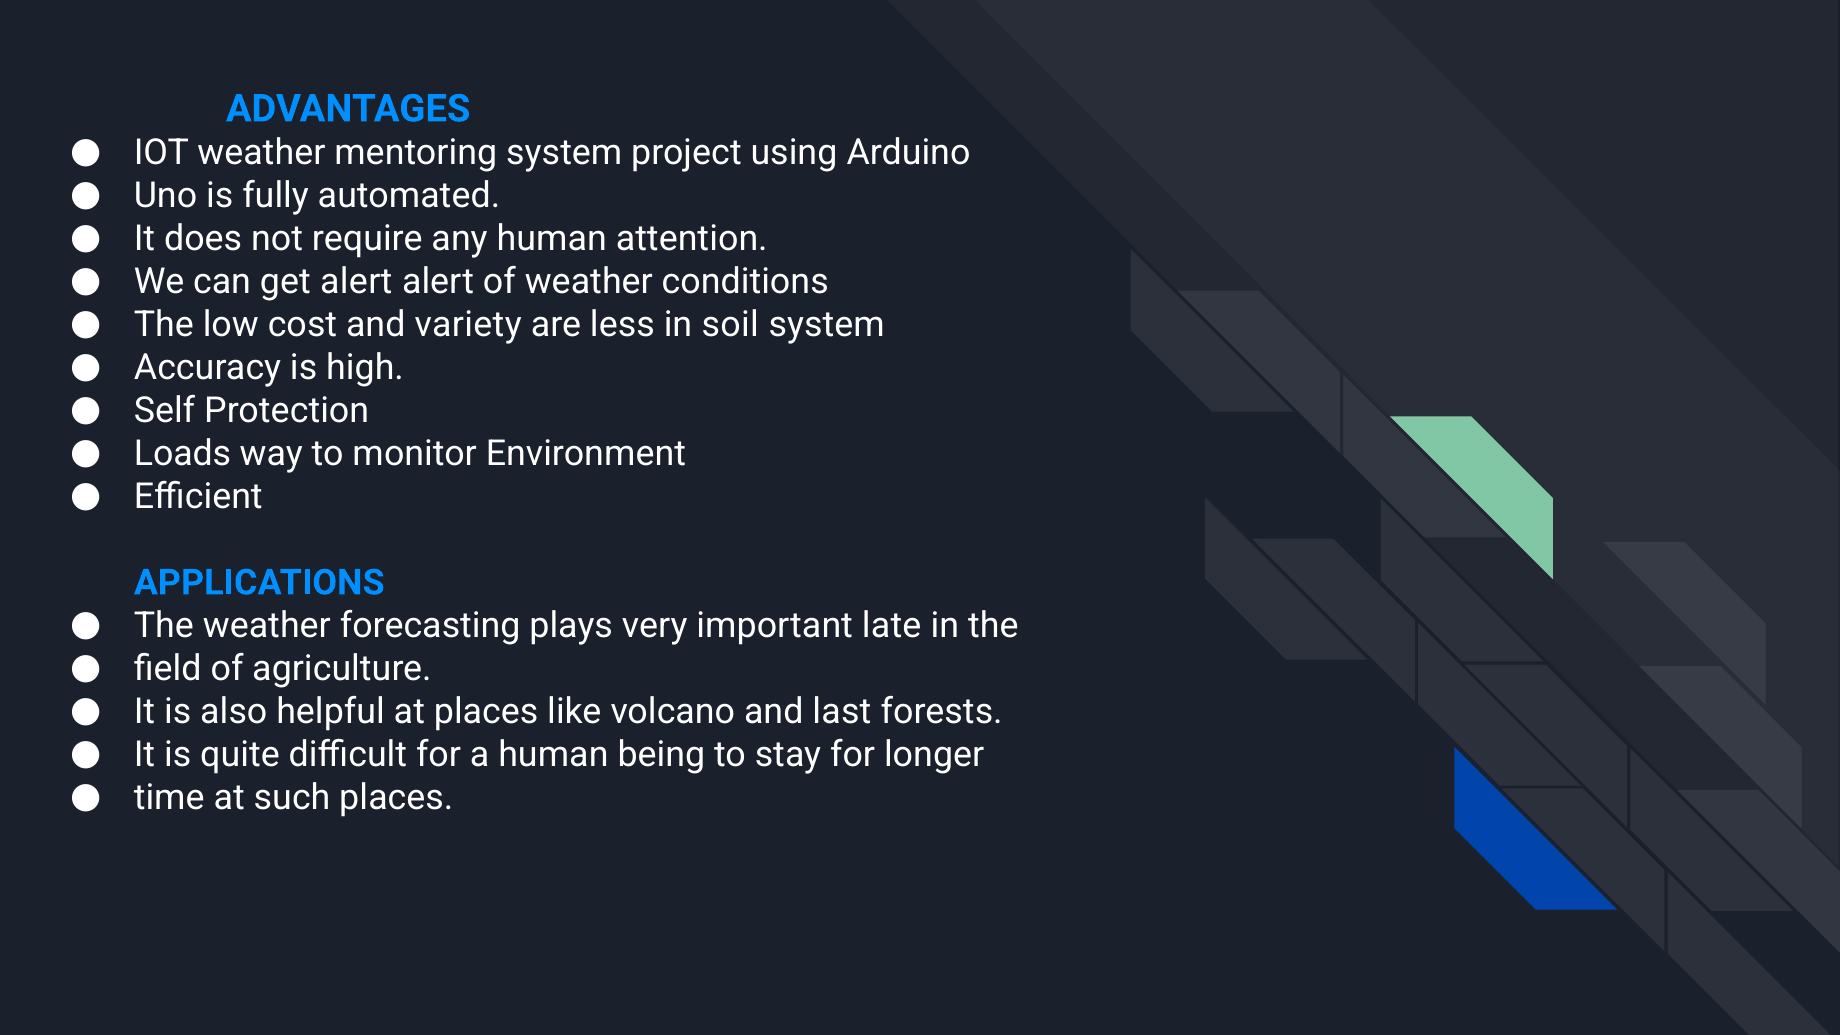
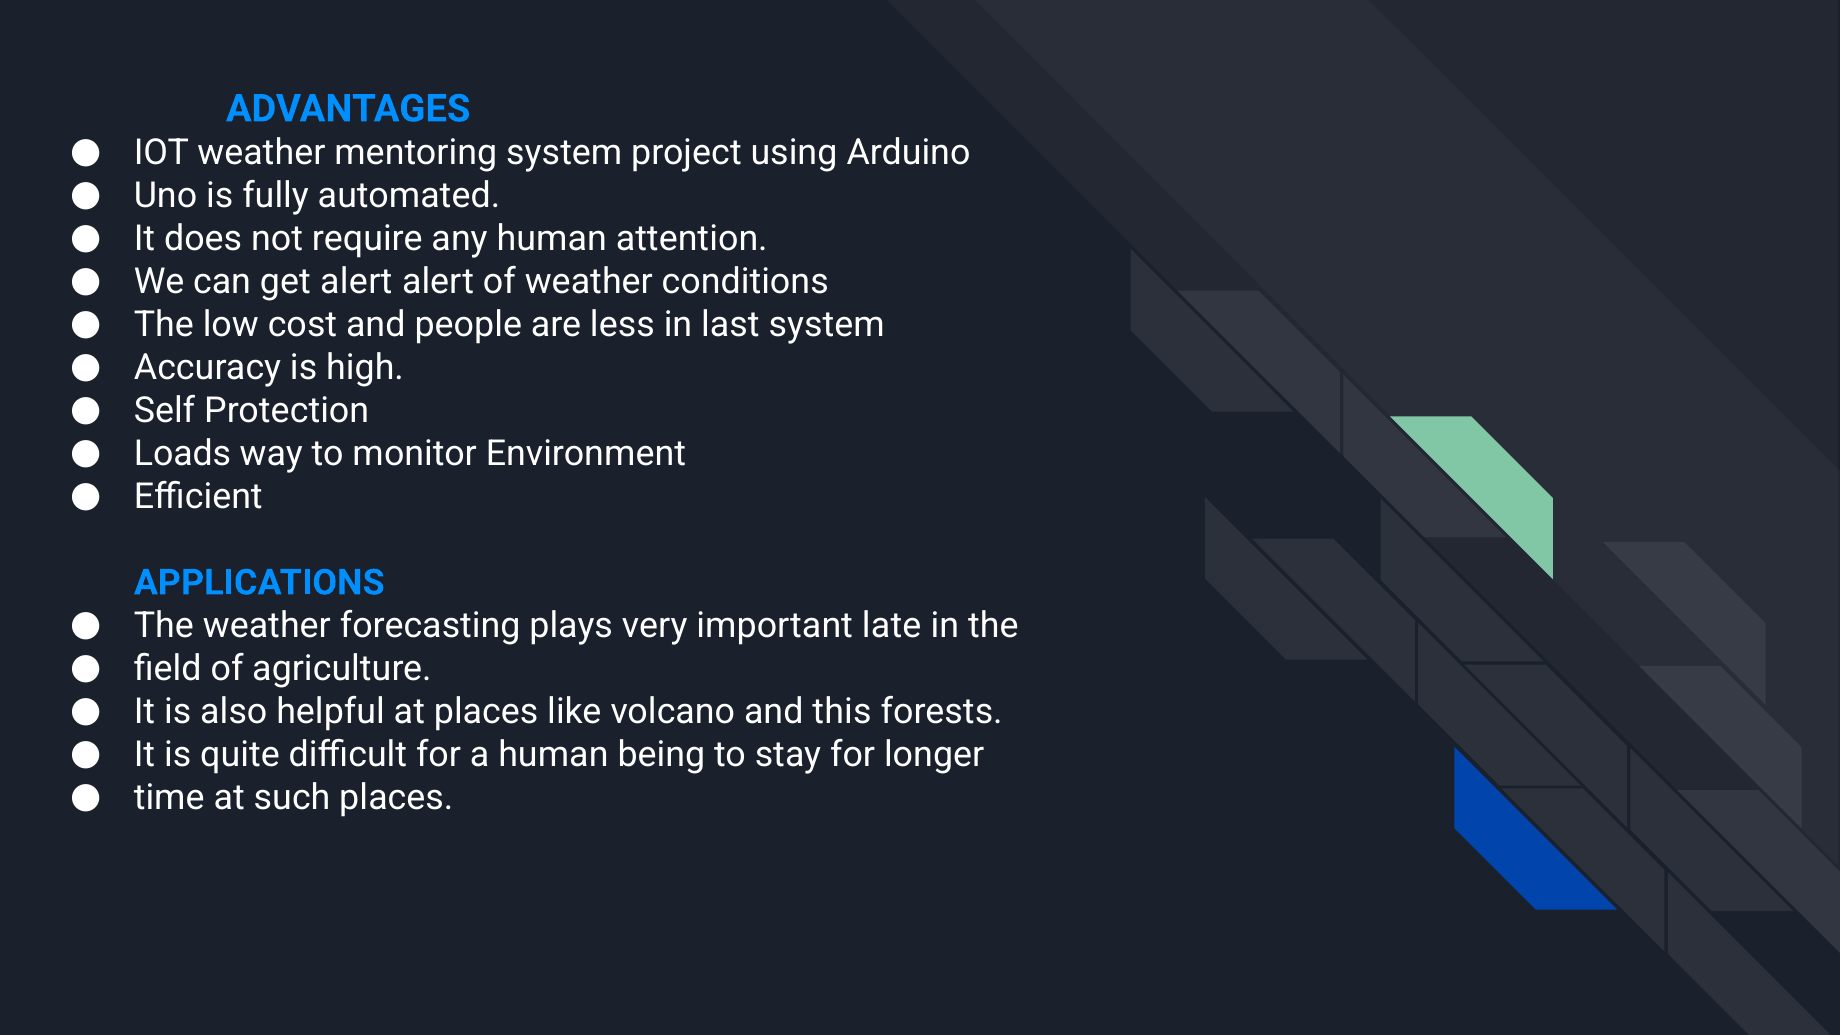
variety: variety -> people
soil: soil -> last
last: last -> this
